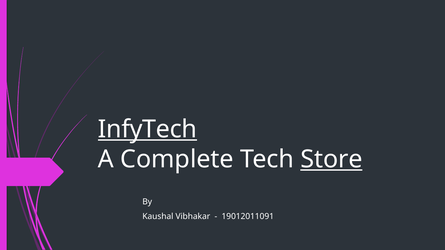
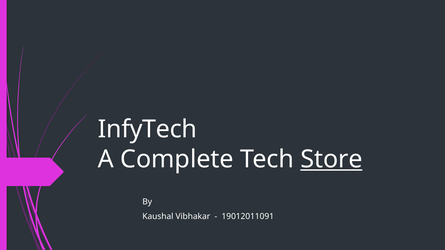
InfyTech underline: present -> none
